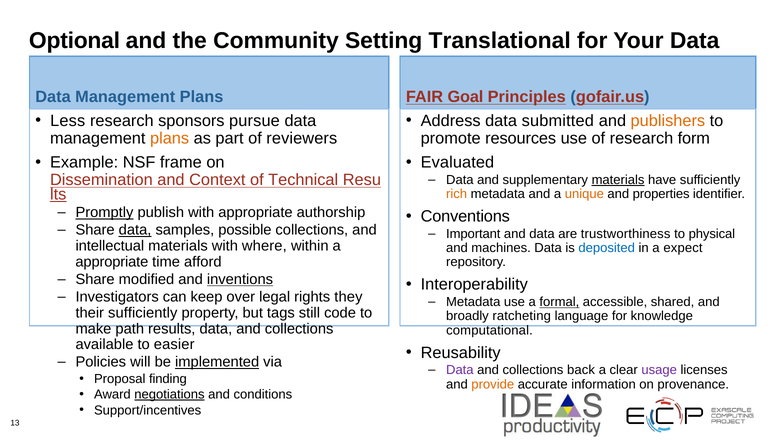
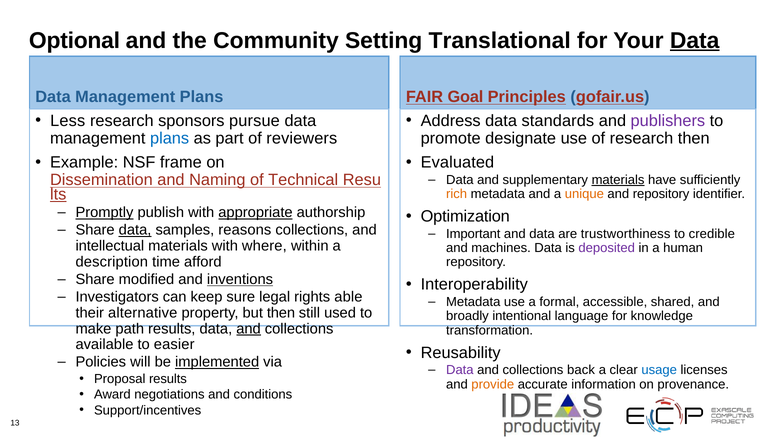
Data at (695, 41) underline: none -> present
submitted: submitted -> standards
publishers colour: orange -> purple
plans at (170, 138) colour: orange -> blue
resources: resources -> designate
research form: form -> then
Context: Context -> Naming
and properties: properties -> repository
appropriate at (255, 213) underline: none -> present
Conventions: Conventions -> Optimization
possible: possible -> reasons
physical: physical -> credible
deposited colour: blue -> purple
expect: expect -> human
appropriate at (112, 262): appropriate -> description
over: over -> sure
they: they -> able
formal underline: present -> none
their sufficiently: sufficiently -> alternative
but tags: tags -> then
code: code -> used
ratcheting: ratcheting -> intentional
and at (249, 329) underline: none -> present
computational: computational -> transformation
usage colour: purple -> blue
Proposal finding: finding -> results
negotiations underline: present -> none
